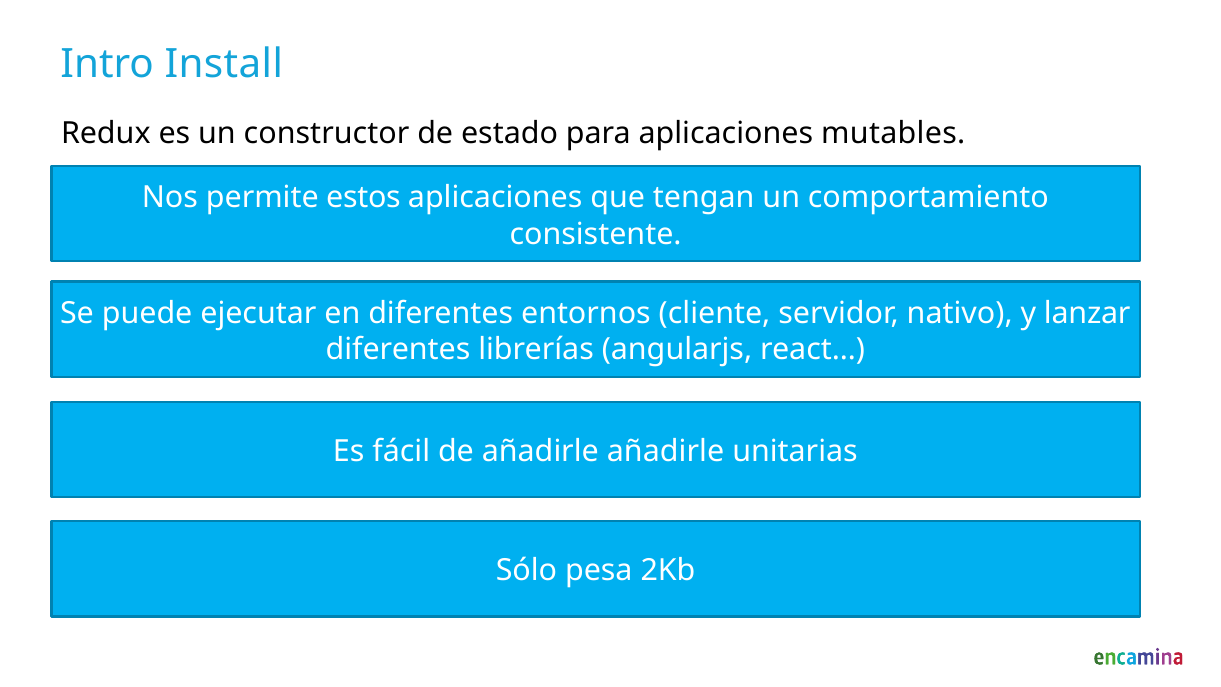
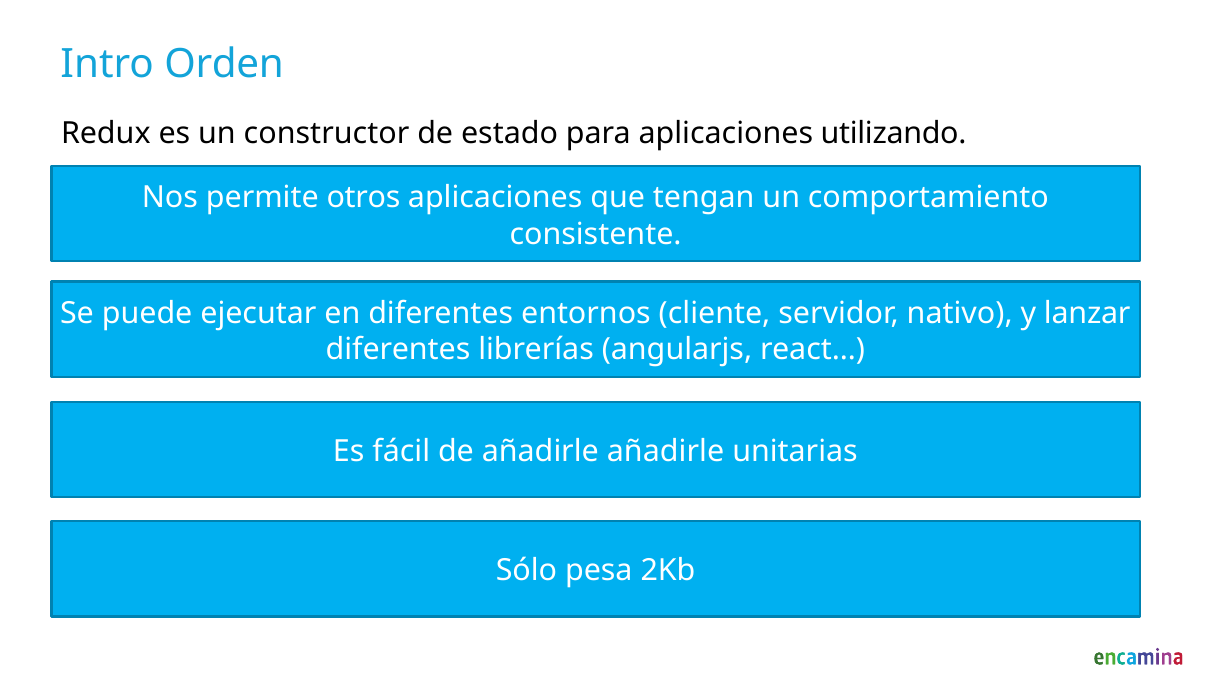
Install: Install -> Orden
mutables: mutables -> utilizando
estos: estos -> otros
